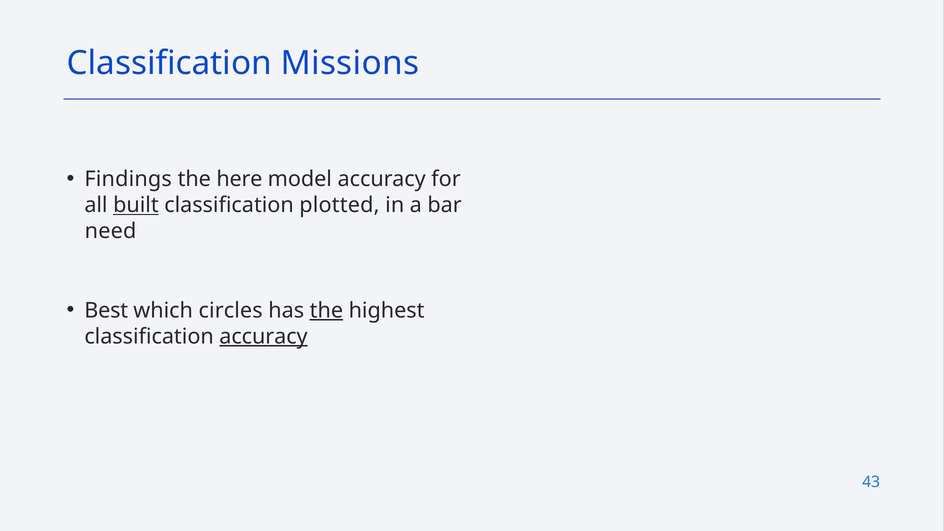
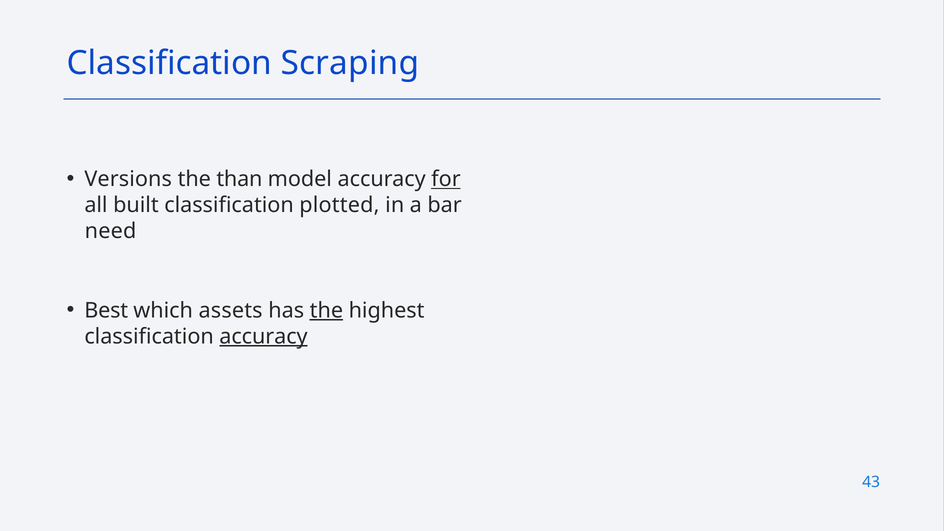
Missions: Missions -> Scraping
Findings: Findings -> Versions
here: here -> than
for underline: none -> present
built underline: present -> none
circles: circles -> assets
